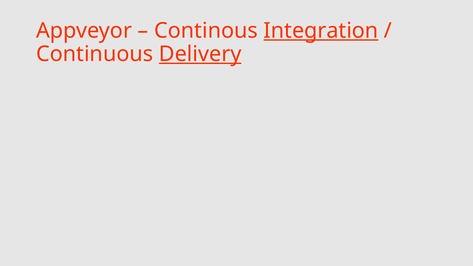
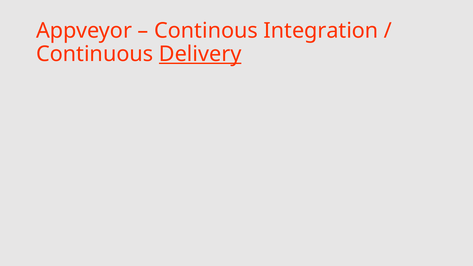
Integration underline: present -> none
